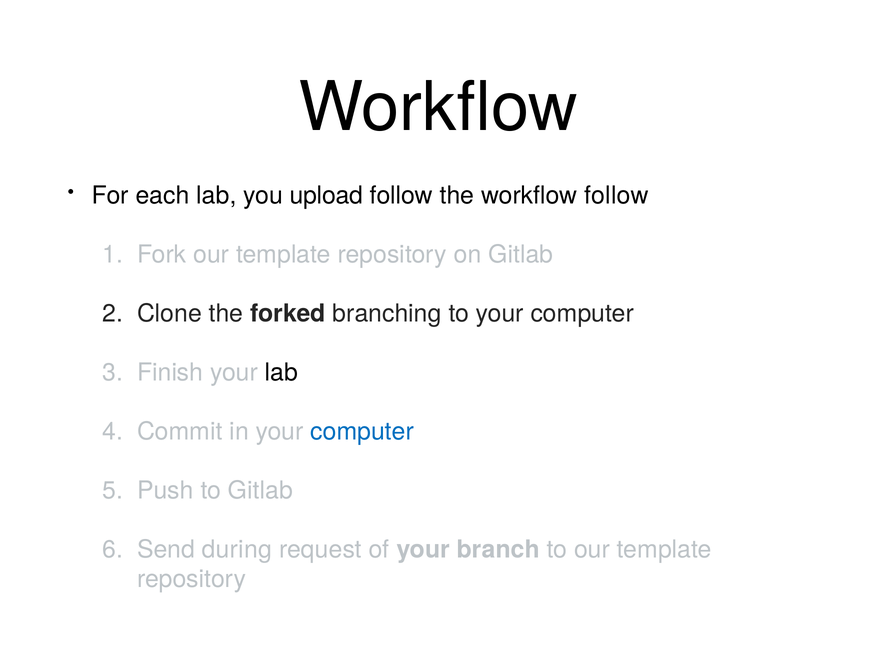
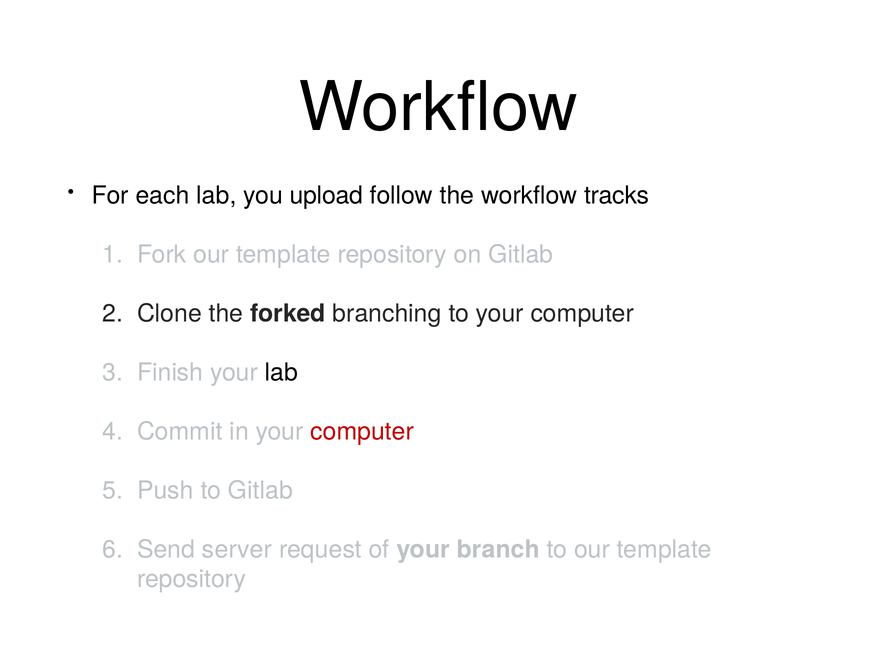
workflow follow: follow -> tracks
computer at (362, 431) colour: blue -> red
during: during -> server
